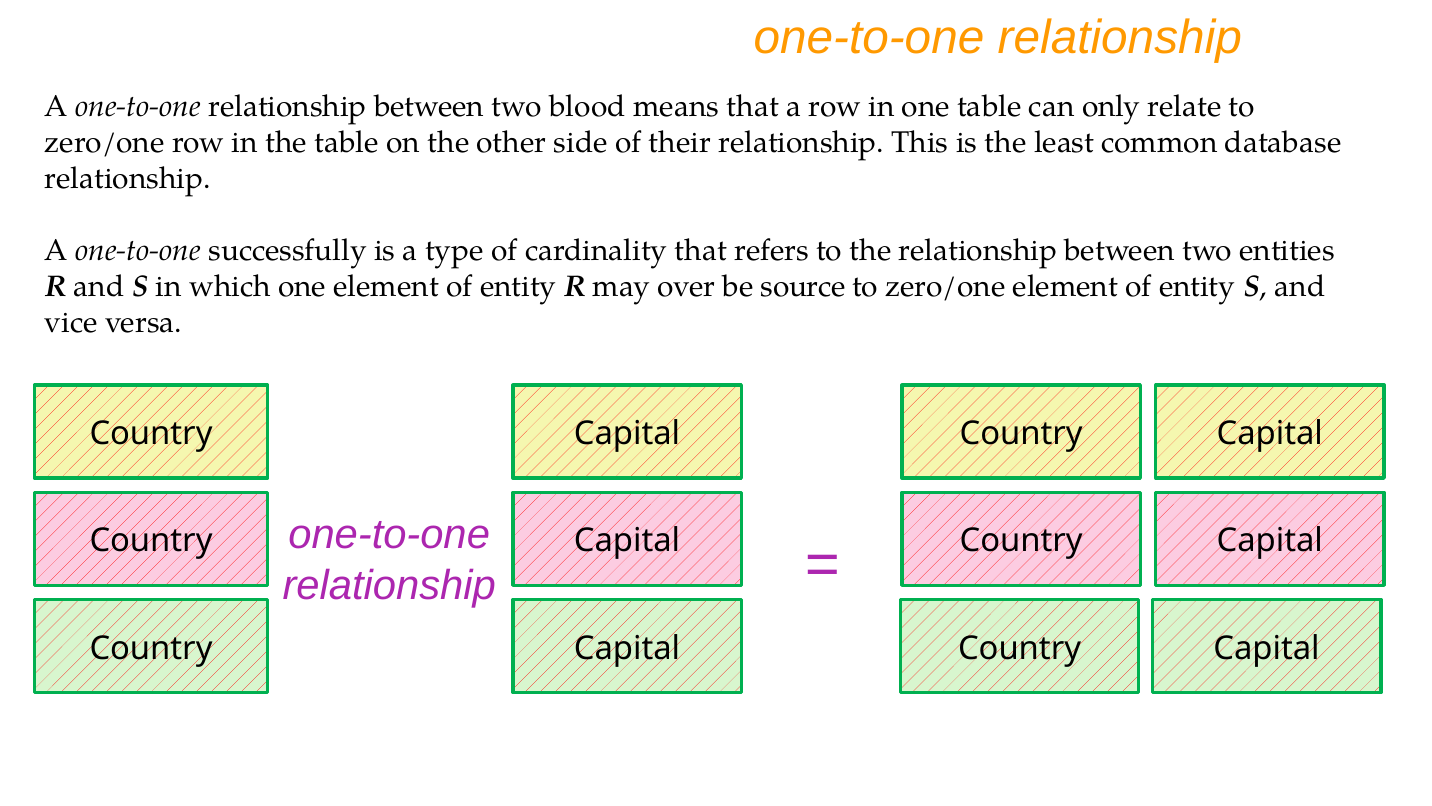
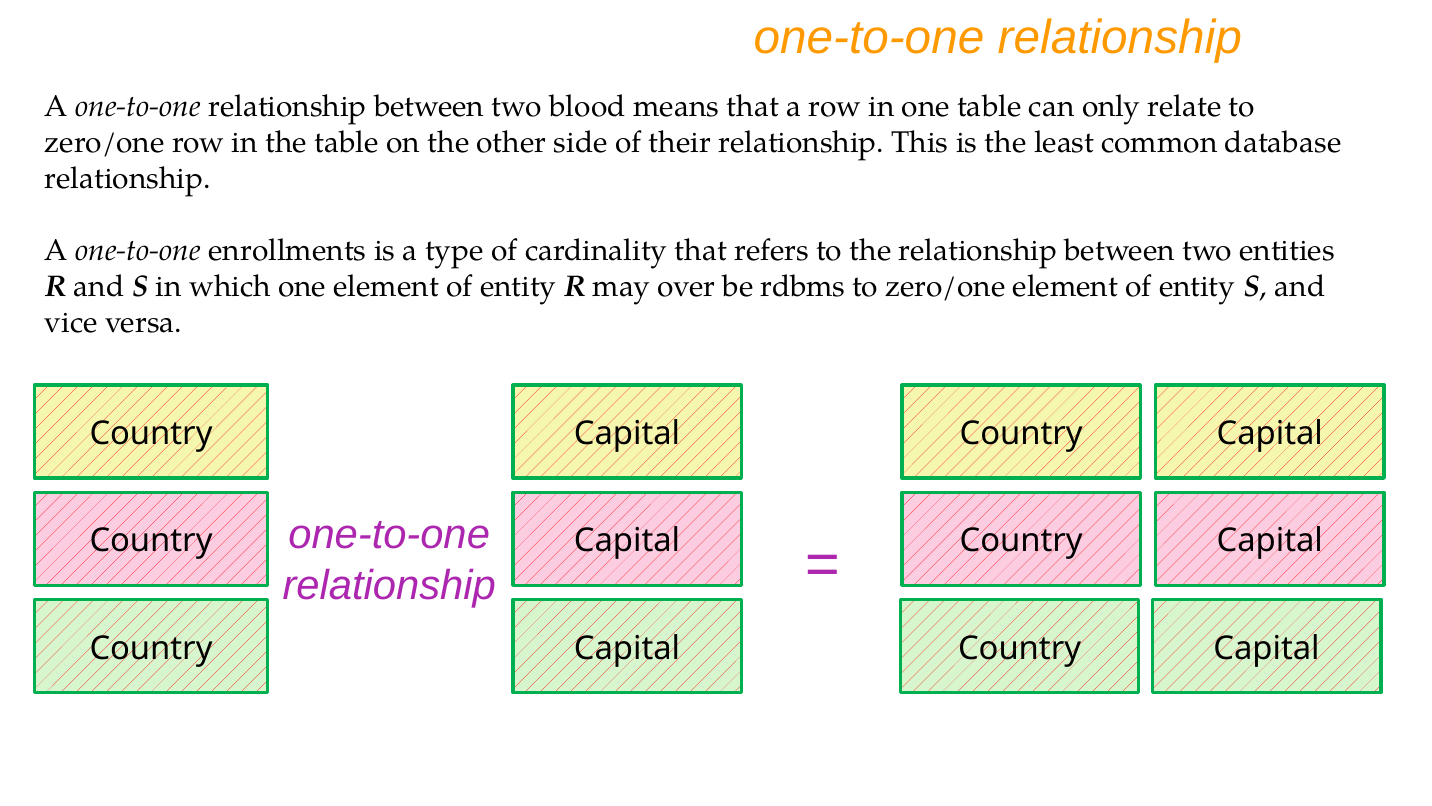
successfully: successfully -> enrollments
source: source -> rdbms
